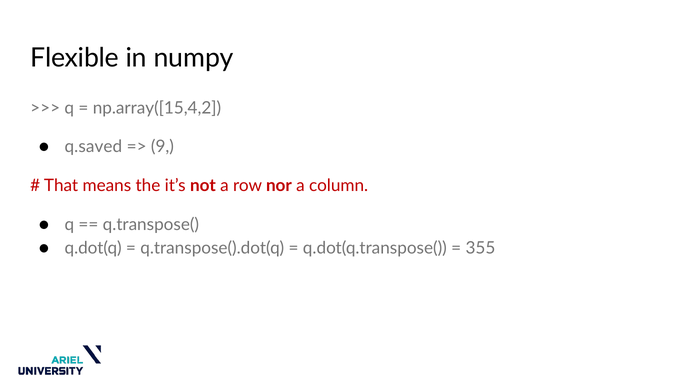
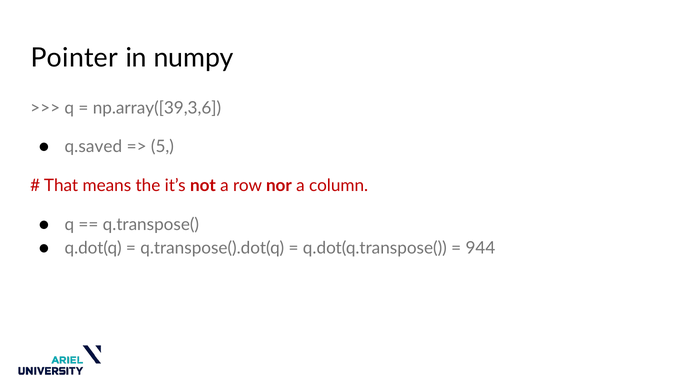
Flexible: Flexible -> Pointer
np.array([15,4,2: np.array([15,4,2 -> np.array([39,3,6
9: 9 -> 5
355: 355 -> 944
